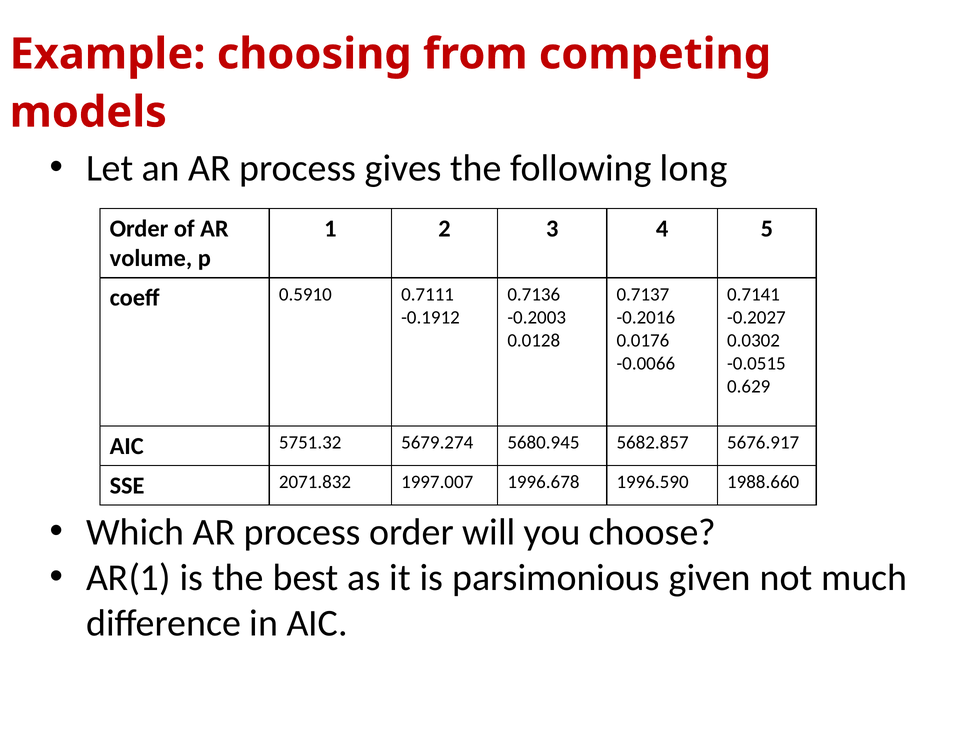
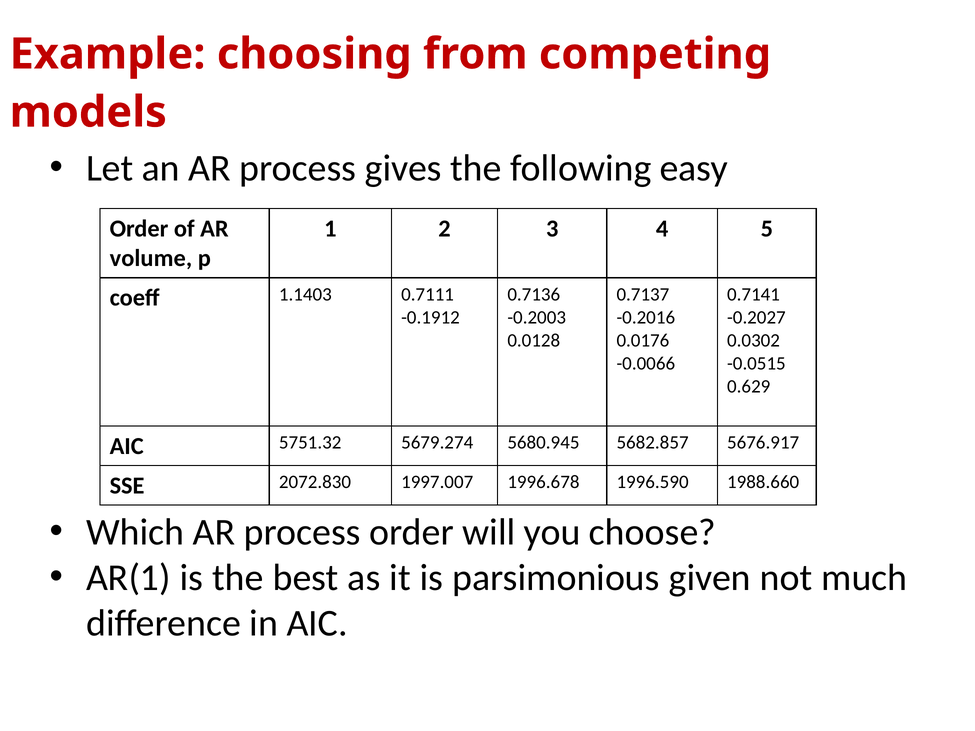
long: long -> easy
0.5910: 0.5910 -> 1.1403
2071.832: 2071.832 -> 2072.830
